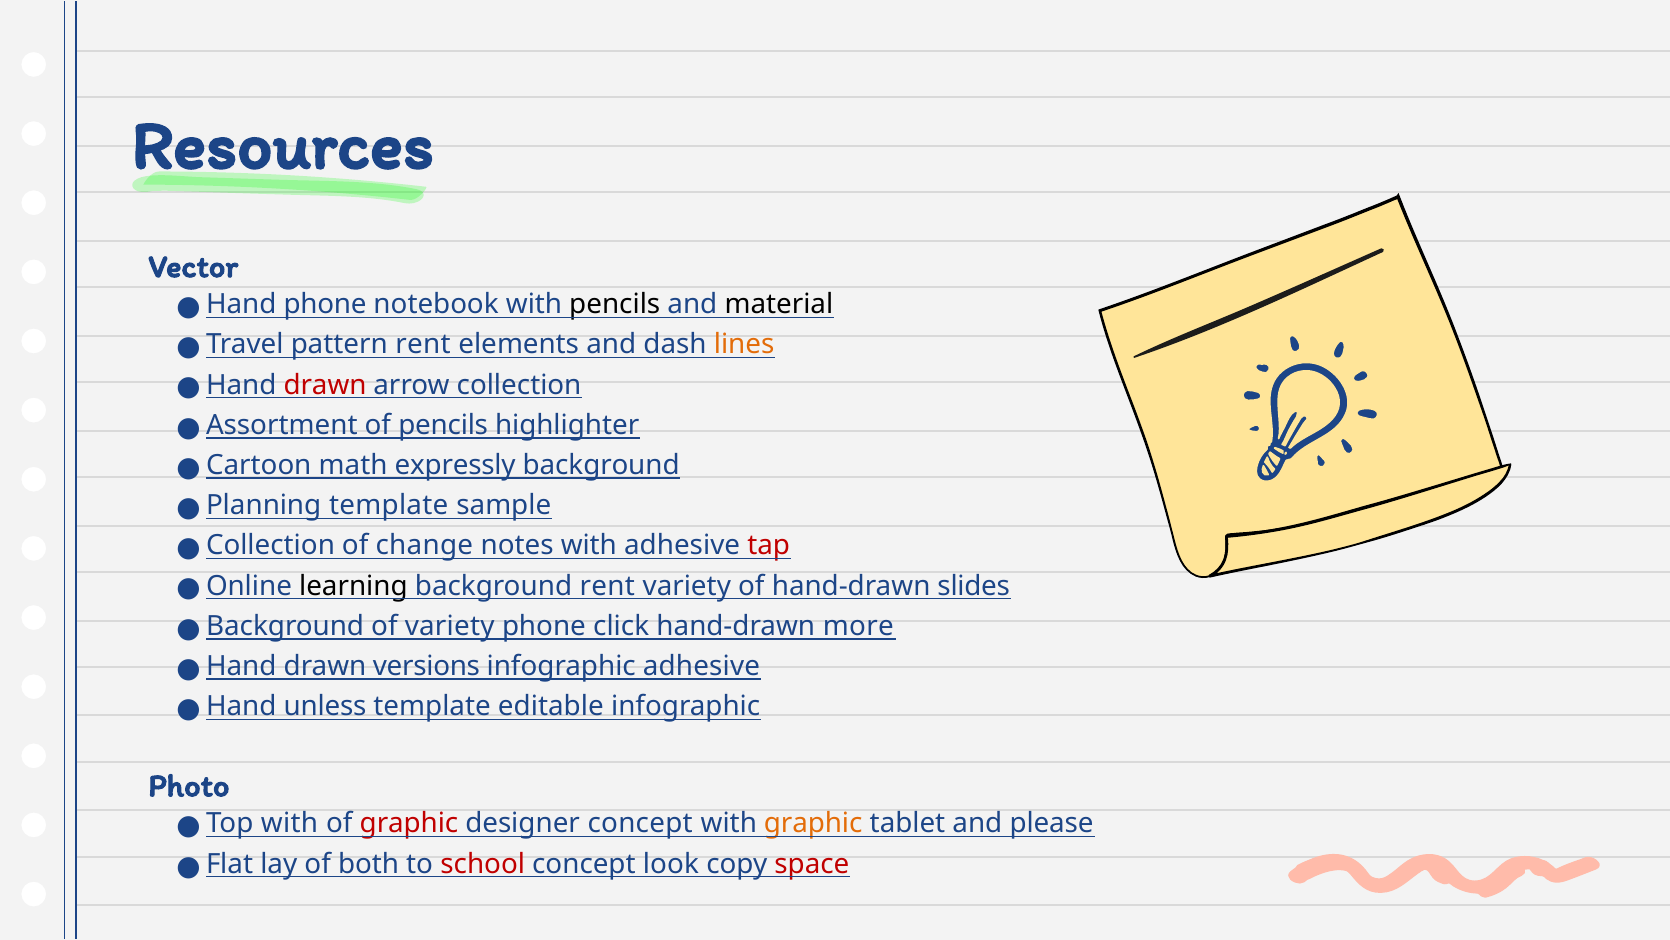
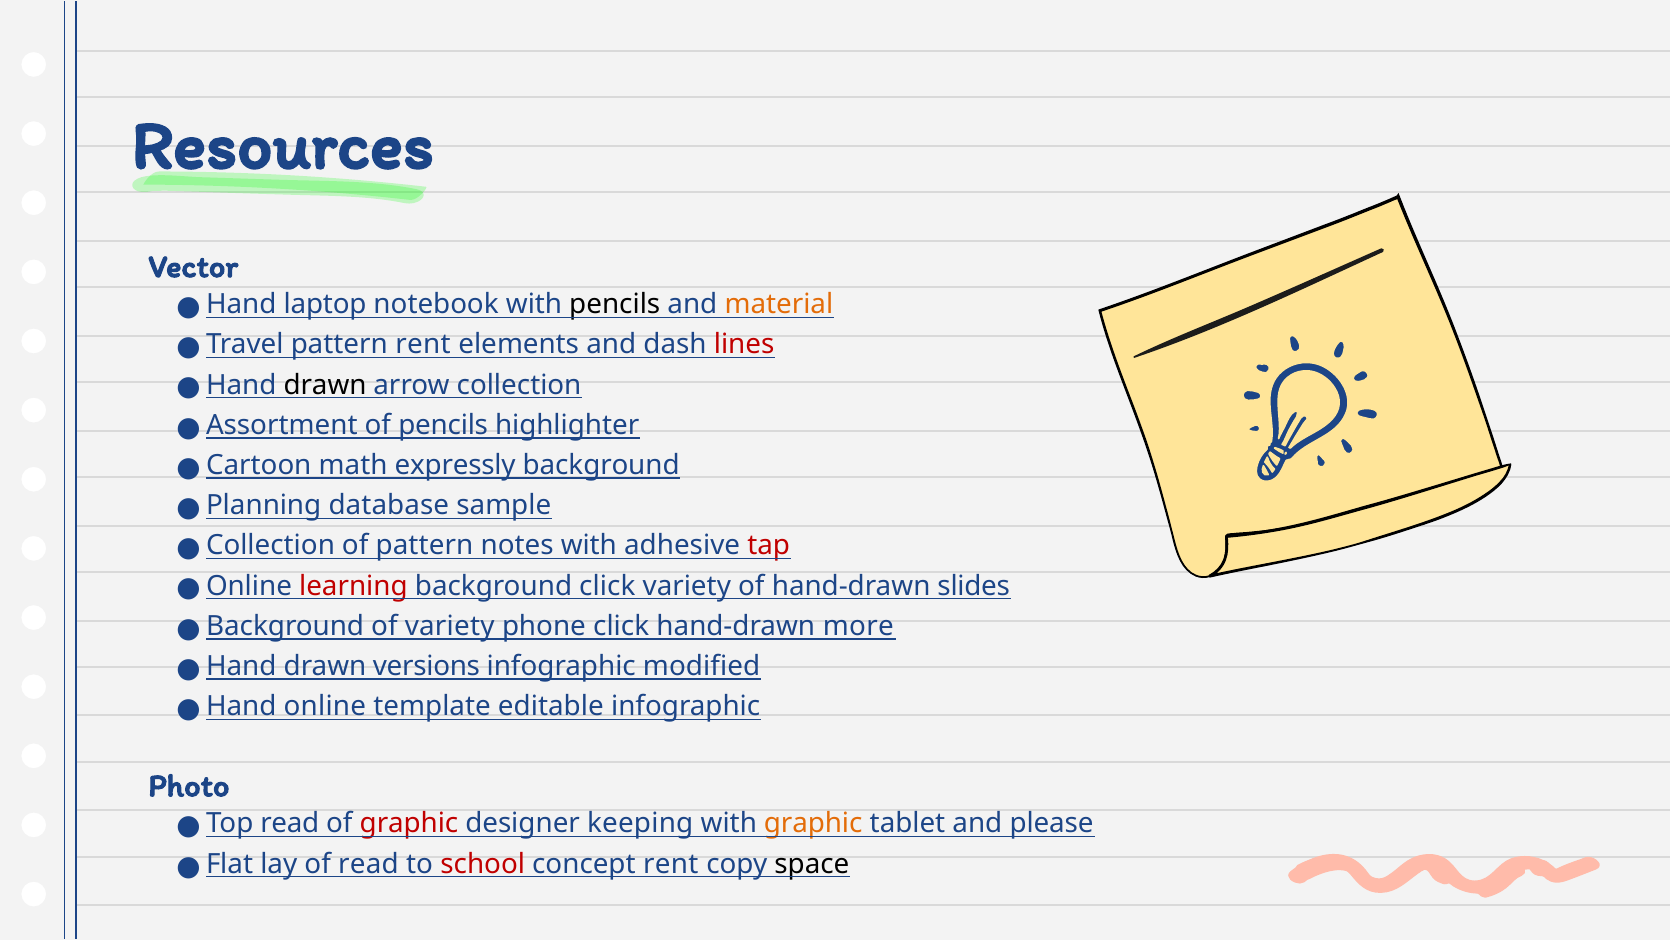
phone at (325, 304): phone -> laptop
material colour: black -> orange
lines colour: orange -> red
drawn at (325, 385) colour: red -> black
template at (389, 505): template -> database
of change: change -> pattern
learning colour: black -> red
background rent: rent -> click
infographic adhesive: adhesive -> modified
unless: unless -> online
with at (290, 823): with -> read
designer concept: concept -> keeping
of both: both -> read
concept look: look -> rent
space colour: red -> black
